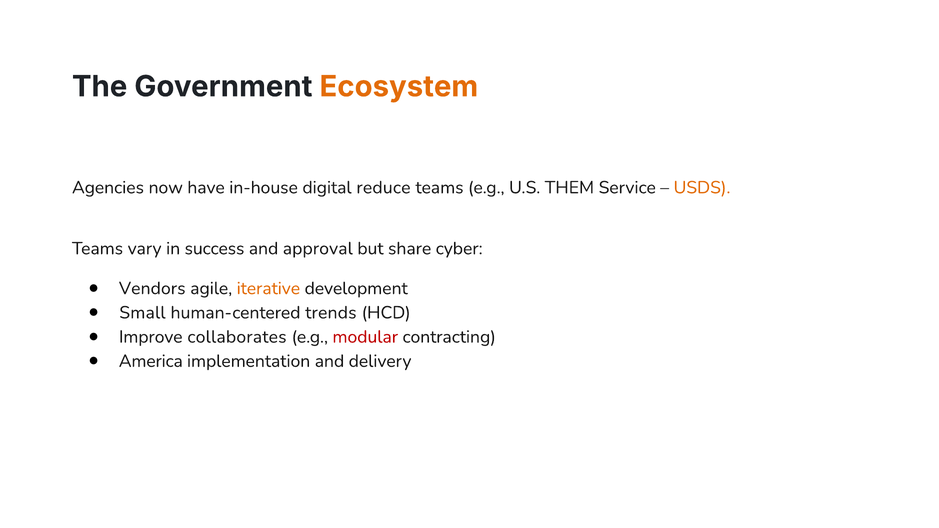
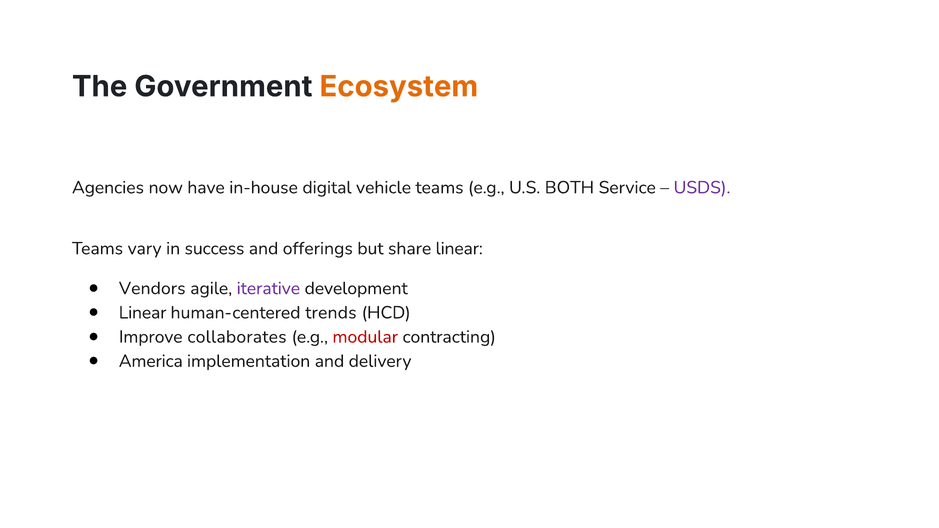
reduce: reduce -> vehicle
THEM: THEM -> BOTH
USDS colour: orange -> purple
approval: approval -> offerings
share cyber: cyber -> linear
iterative colour: orange -> purple
Small at (142, 313): Small -> Linear
